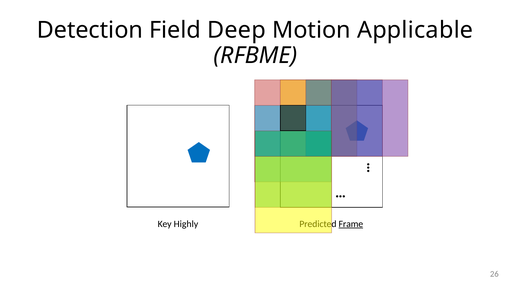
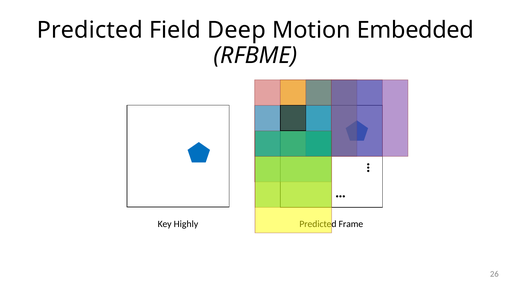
Detection at (90, 30): Detection -> Predicted
Applicable: Applicable -> Embedded
Frame underline: present -> none
